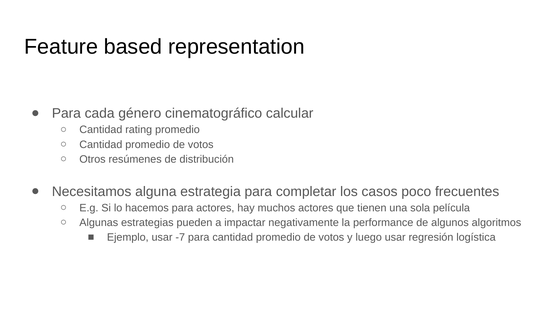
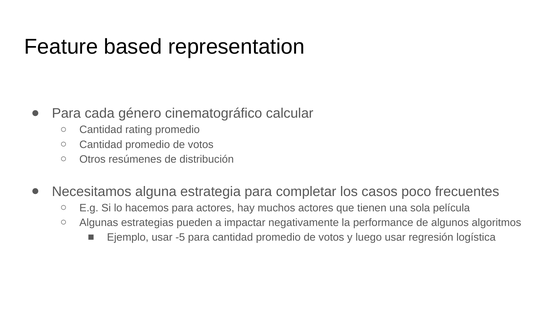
-7: -7 -> -5
